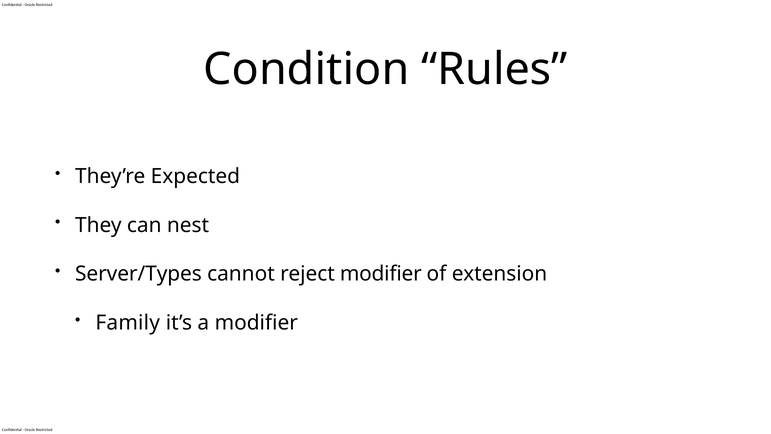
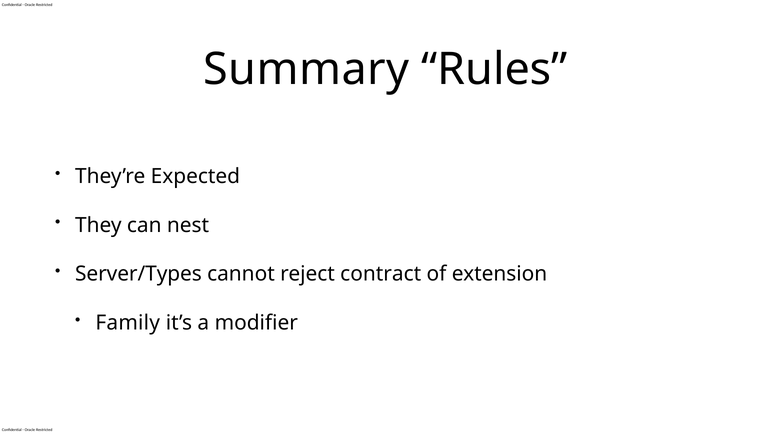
Condition: Condition -> Summary
reject modifier: modifier -> contract
